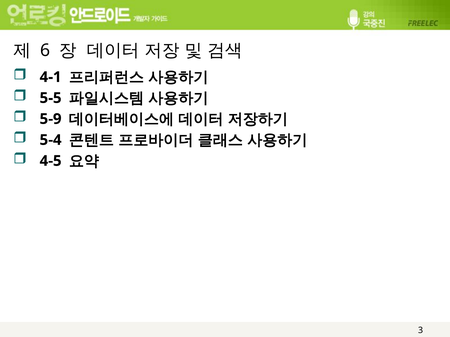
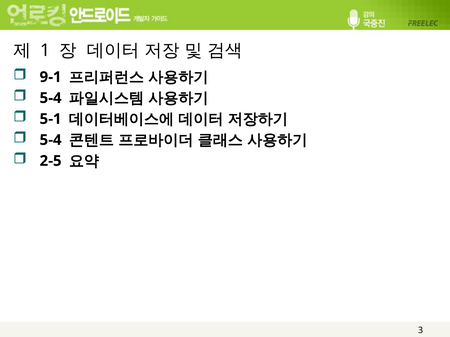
6: 6 -> 1
4-1: 4-1 -> 9-1
5-5 at (51, 98): 5-5 -> 5-4
5-9: 5-9 -> 5-1
4-5: 4-5 -> 2-5
